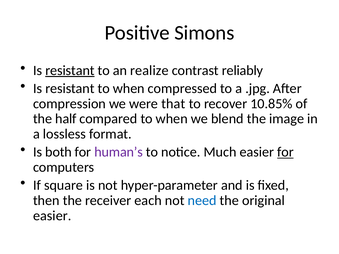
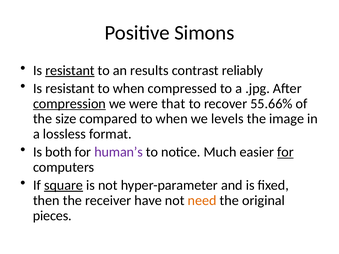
realize: realize -> results
compression underline: none -> present
10.85%: 10.85% -> 55.66%
half: half -> size
blend: blend -> levels
square underline: none -> present
each: each -> have
need colour: blue -> orange
easier at (52, 216): easier -> pieces
